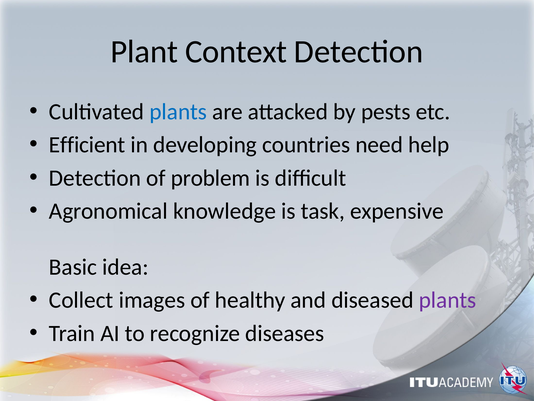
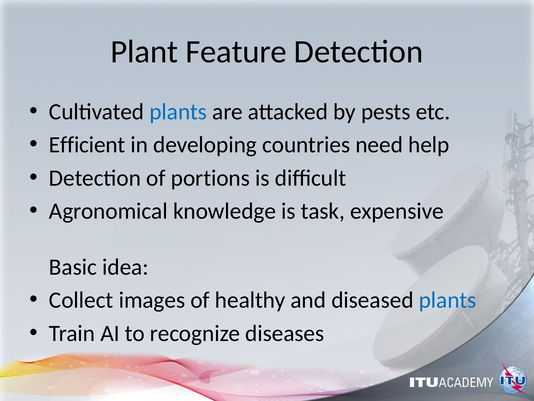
Context: Context -> Feature
problem: problem -> portions
plants at (448, 300) colour: purple -> blue
